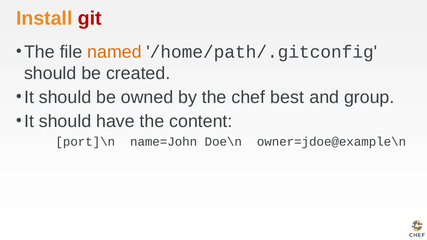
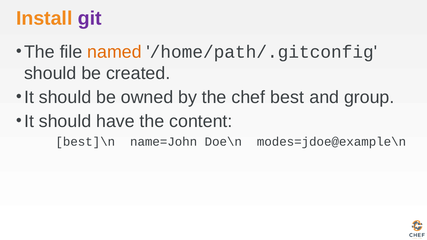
git colour: red -> purple
port]\n: port]\n -> best]\n
owner=jdoe@example\n: owner=jdoe@example\n -> modes=jdoe@example\n
